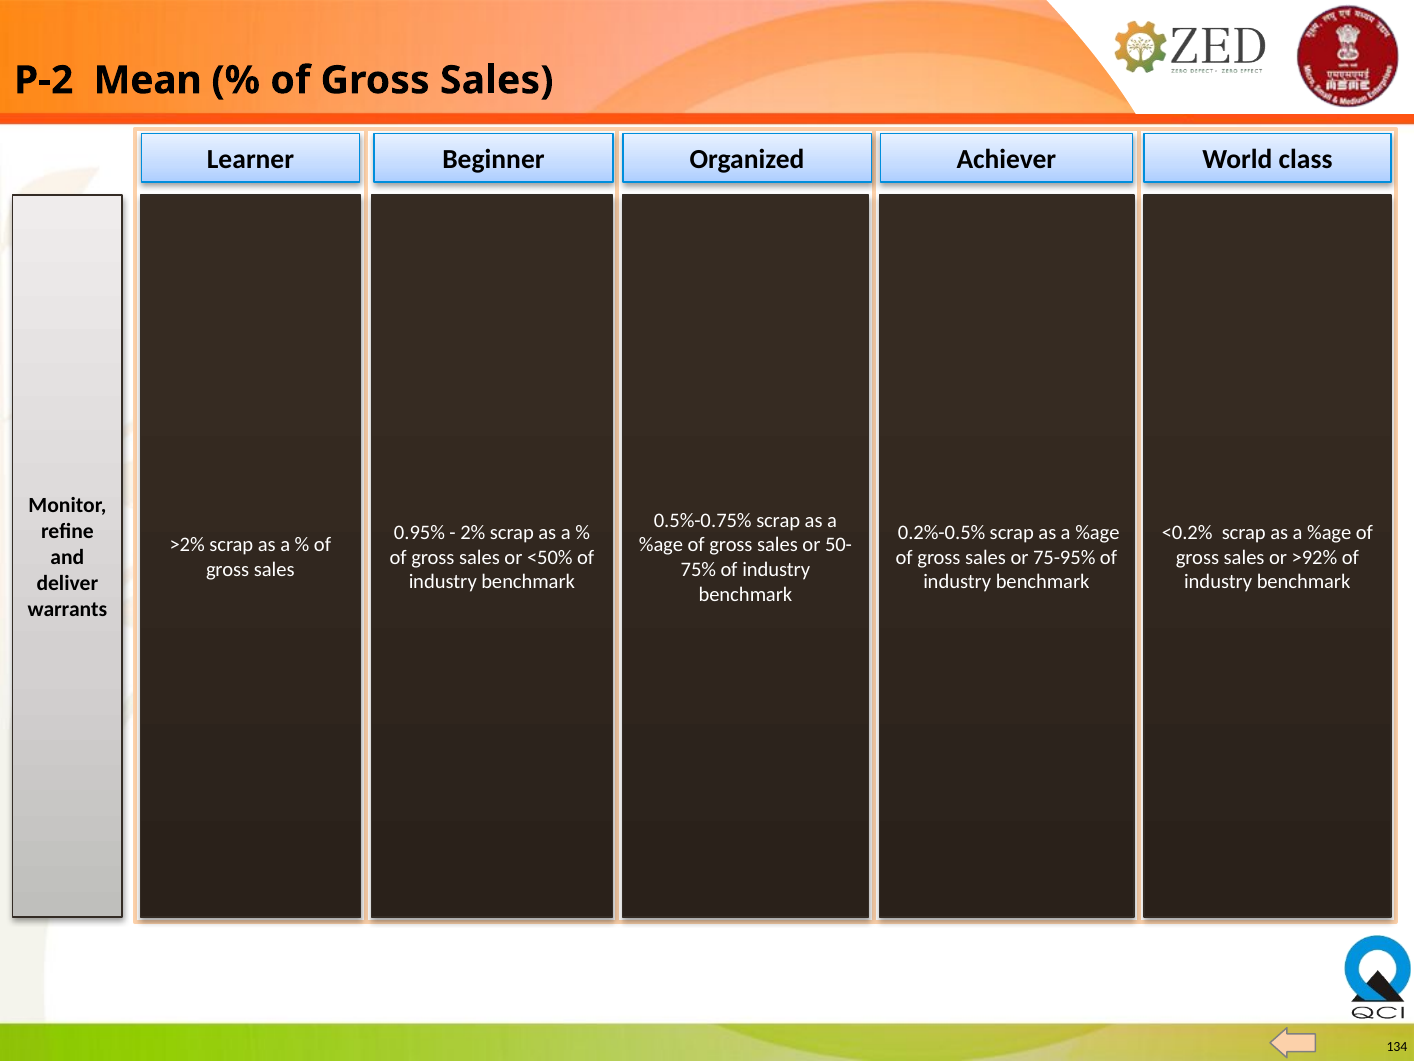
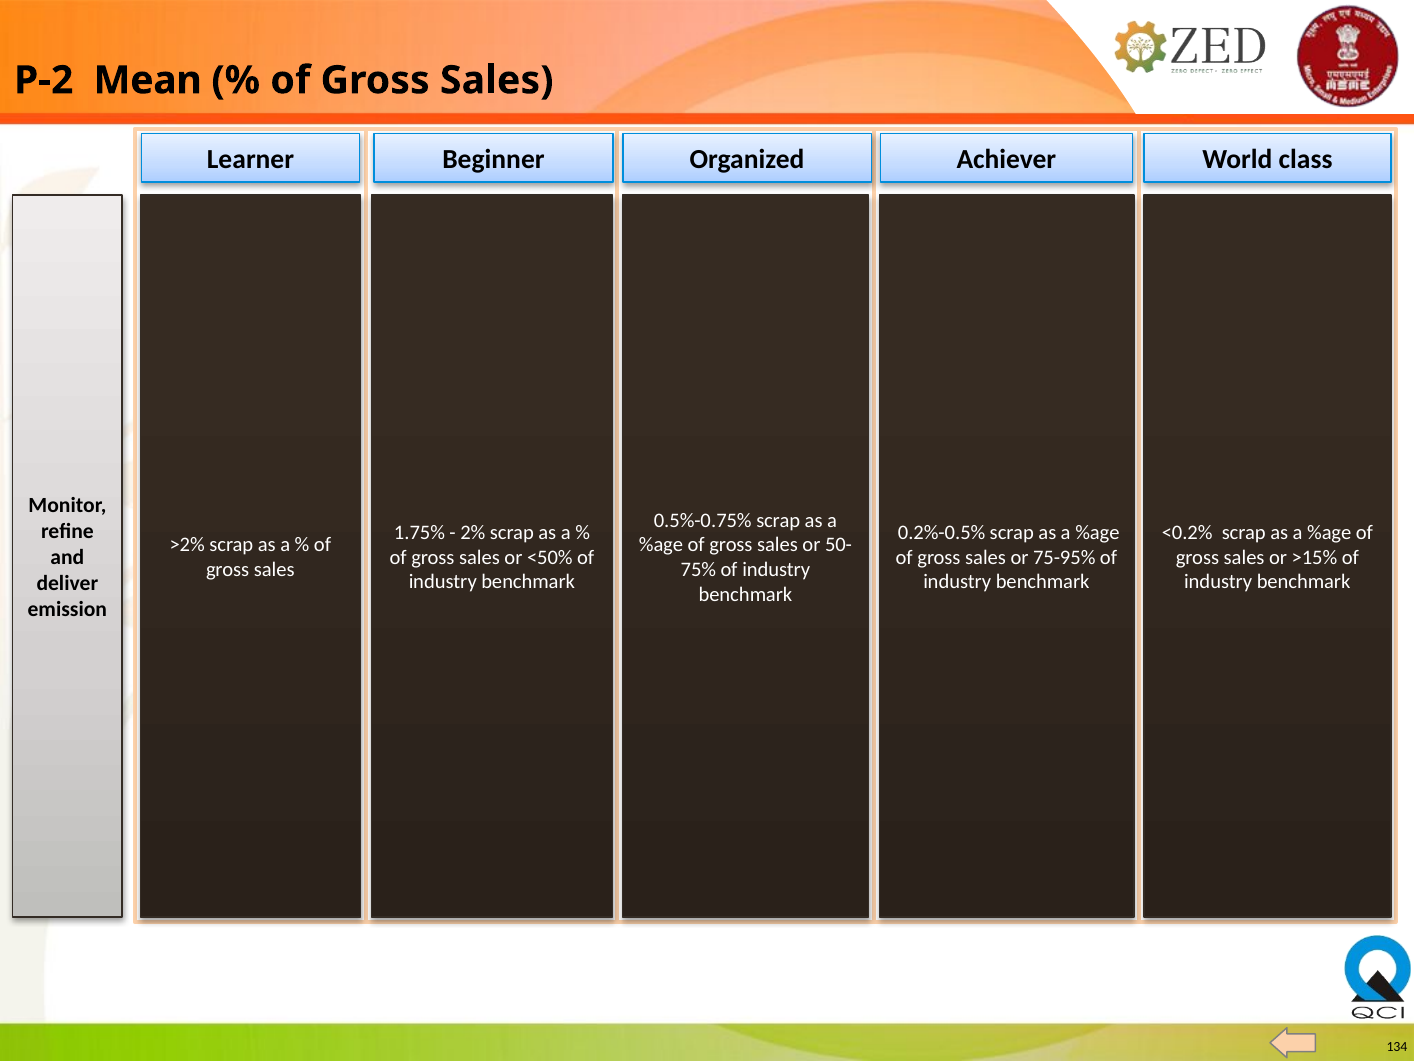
0.95%: 0.95% -> 1.75%
>92%: >92% -> >15%
warrants: warrants -> emission
